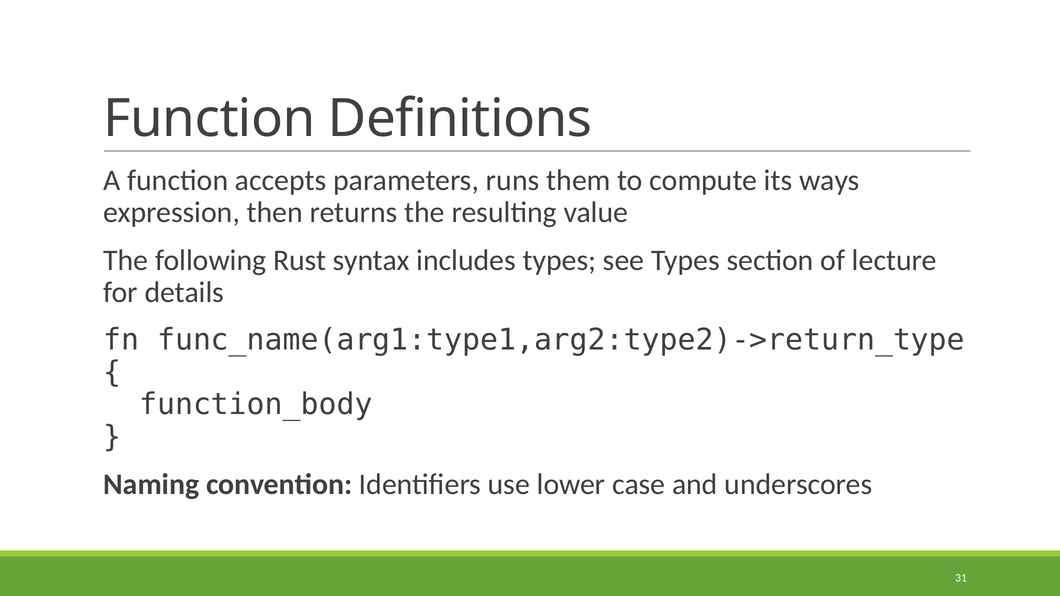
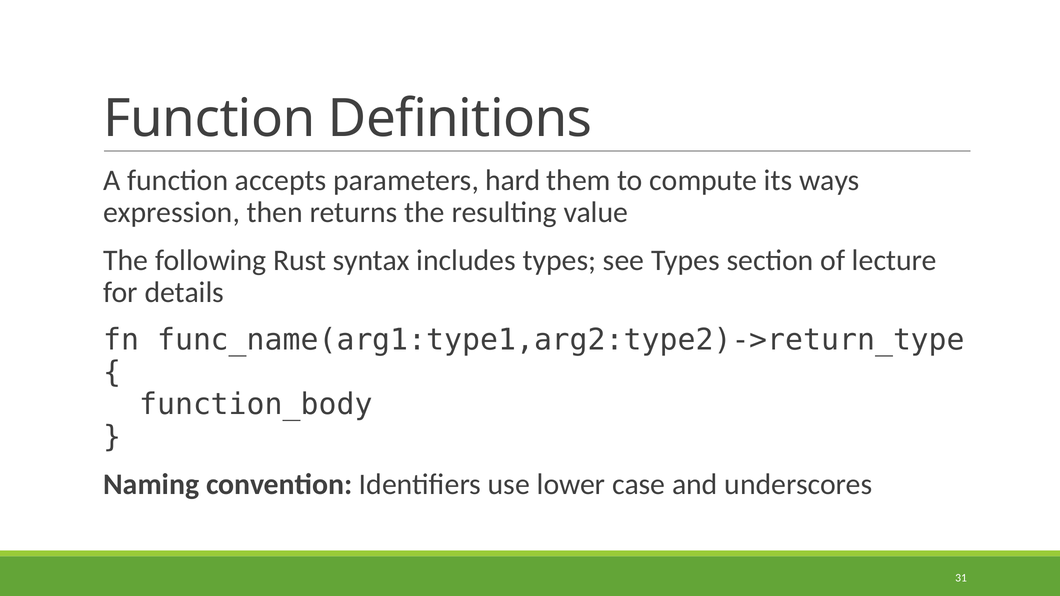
runs: runs -> hard
